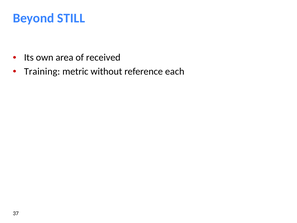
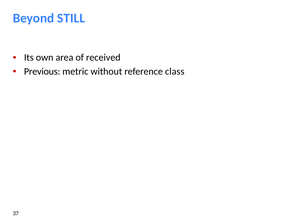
Training: Training -> Previous
each: each -> class
